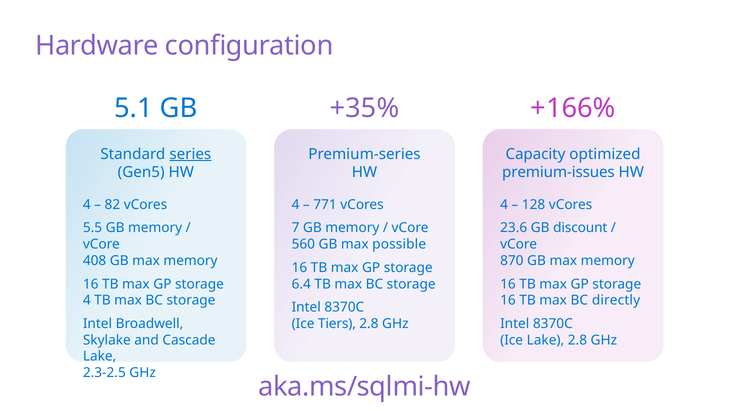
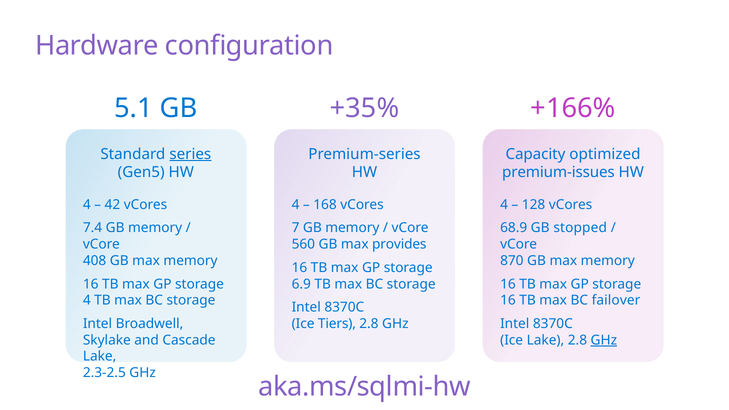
82: 82 -> 42
771: 771 -> 168
5.5: 5.5 -> 7.4
23.6: 23.6 -> 68.9
discount: discount -> stopped
possible: possible -> provides
6.4: 6.4 -> 6.9
directly: directly -> failover
GHz at (604, 340) underline: none -> present
